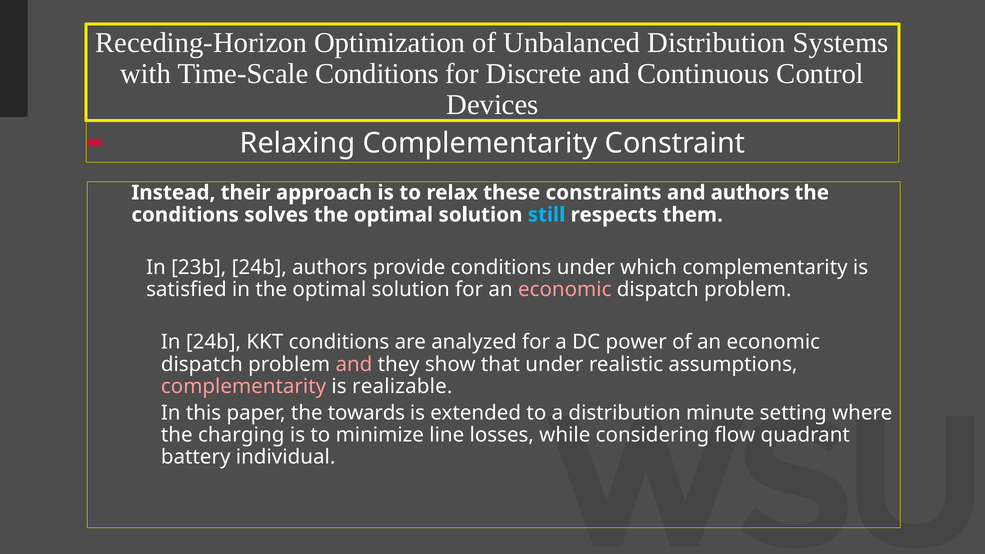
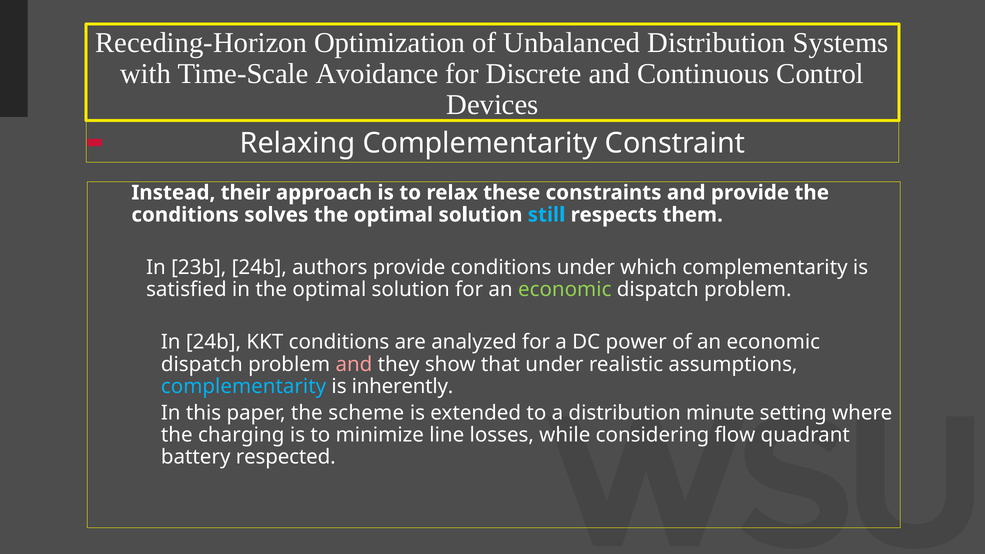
Time-Scale Conditions: Conditions -> Avoidance
and authors: authors -> provide
economic at (565, 290) colour: pink -> light green
complementarity at (244, 387) colour: pink -> light blue
realizable: realizable -> inherently
towards: towards -> scheme
individual: individual -> respected
